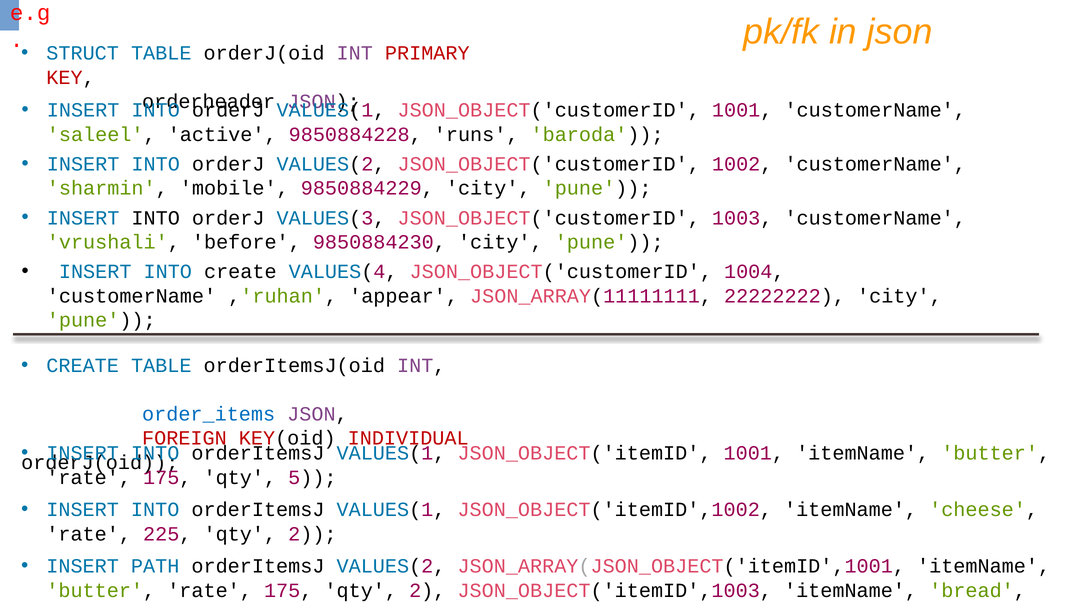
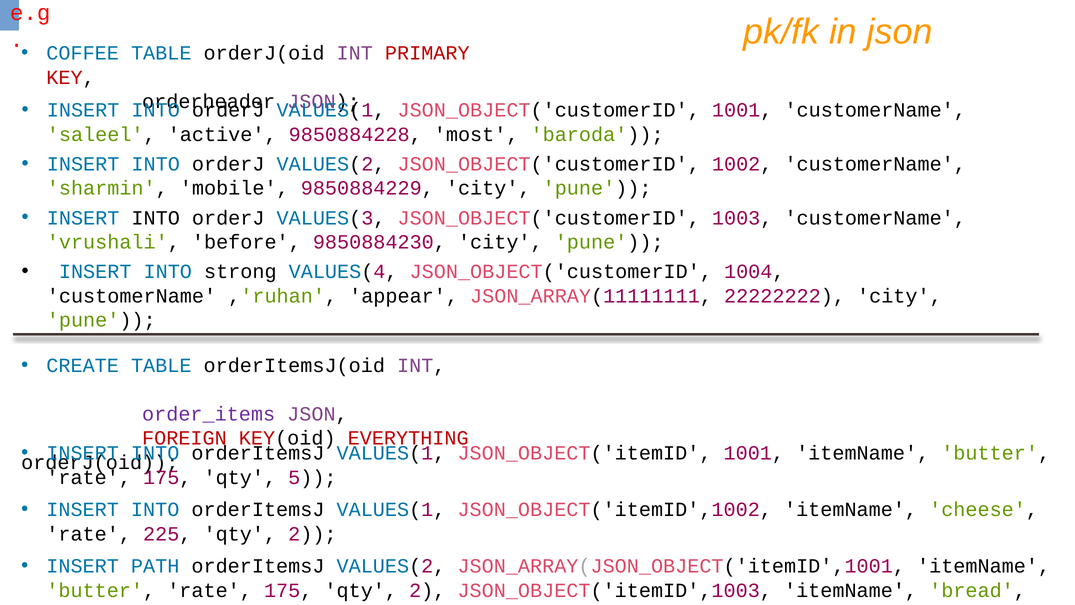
STRUCT: STRUCT -> COFFEE
runs: runs -> most
INTO create: create -> strong
order_items colour: blue -> purple
INDIVIDUAL: INDIVIDUAL -> EVERYTHING
